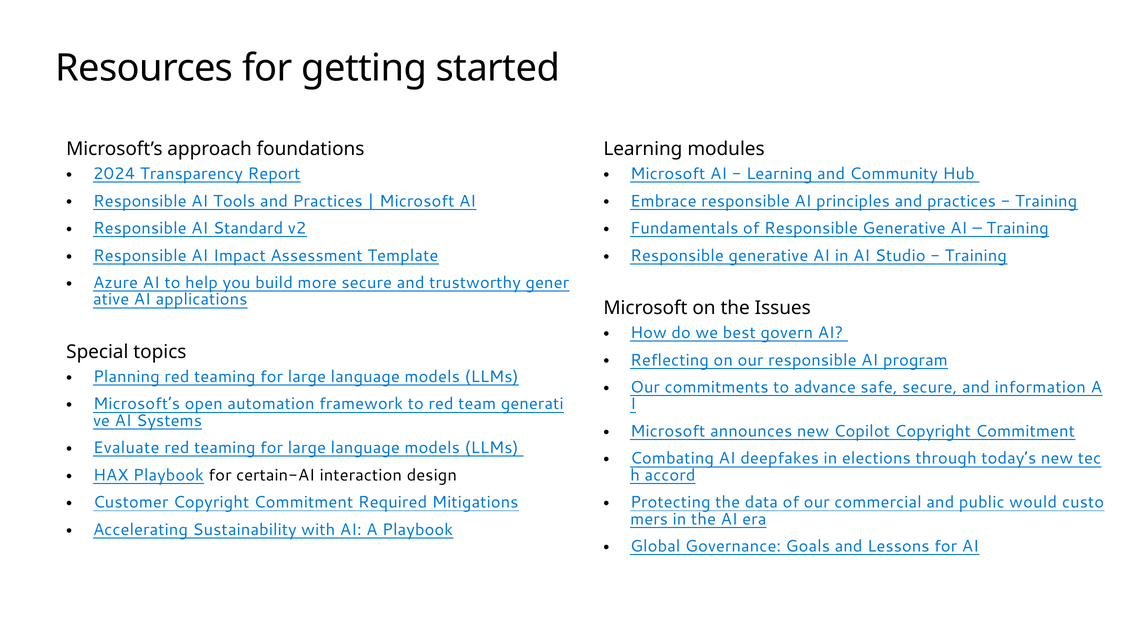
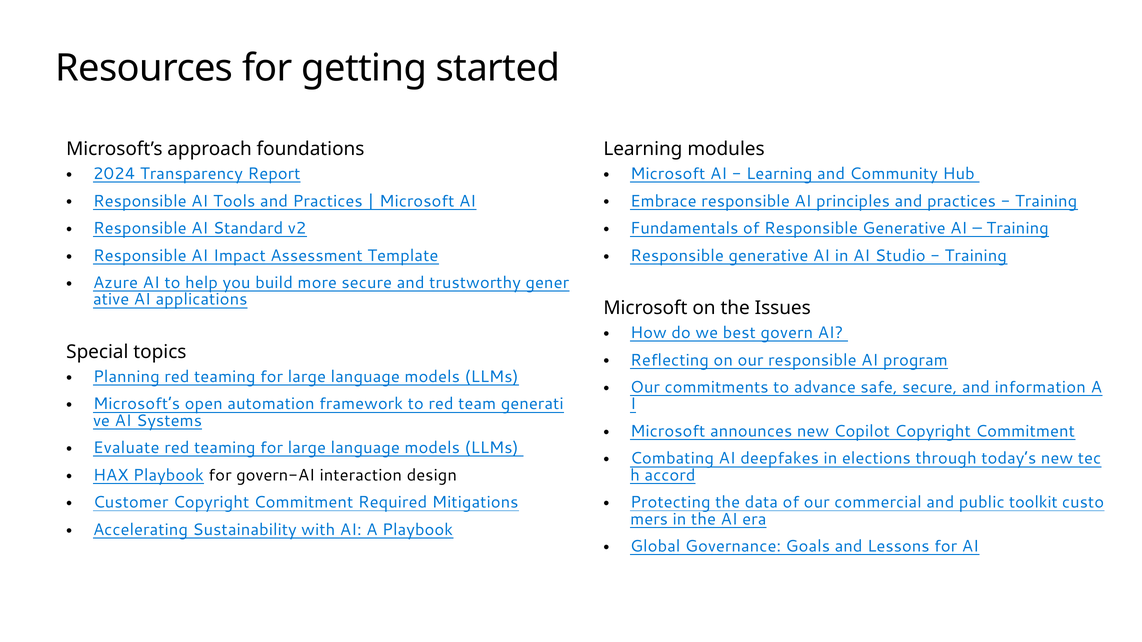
certain-AI: certain-AI -> govern-AI
would: would -> toolkit
